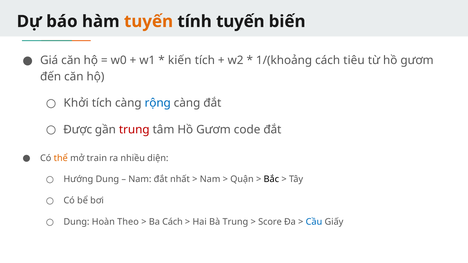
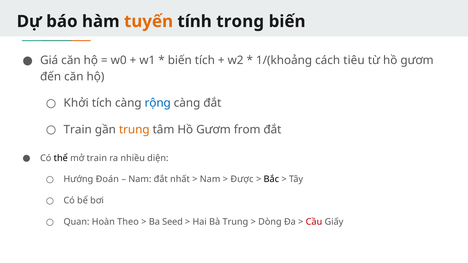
tính tuyến: tuyến -> trong
kiến at (180, 61): kiến -> biến
Được at (78, 130): Được -> Train
trung at (134, 130) colour: red -> orange
code: code -> from
thể colour: orange -> black
Hướng Dung: Dung -> Đoán
Quận: Quận -> Được
Dung at (76, 222): Dung -> Quan
Ba Cách: Cách -> Seed
Score: Score -> Dòng
Cầu colour: blue -> red
